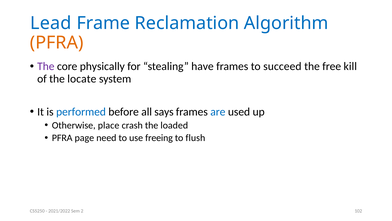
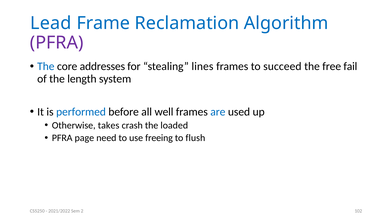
PFRA at (57, 43) colour: orange -> purple
The at (46, 66) colour: purple -> blue
physically: physically -> addresses
have: have -> lines
kill: kill -> fail
locate: locate -> length
says: says -> well
place: place -> takes
